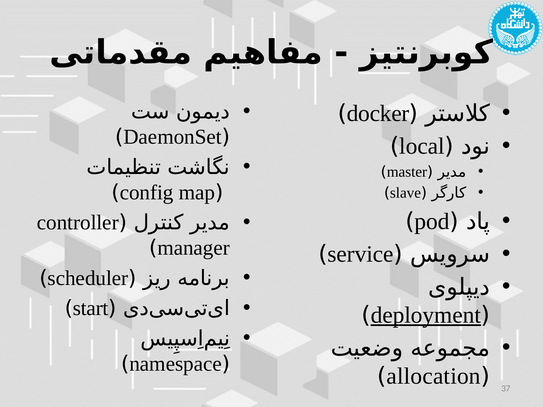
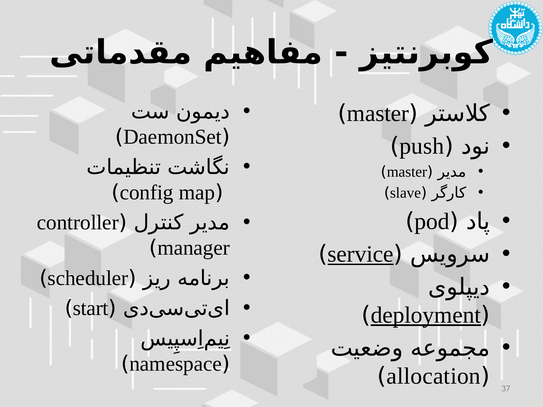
docker at (378, 113): docker -> master
local: local -> push
service underline: none -> present
